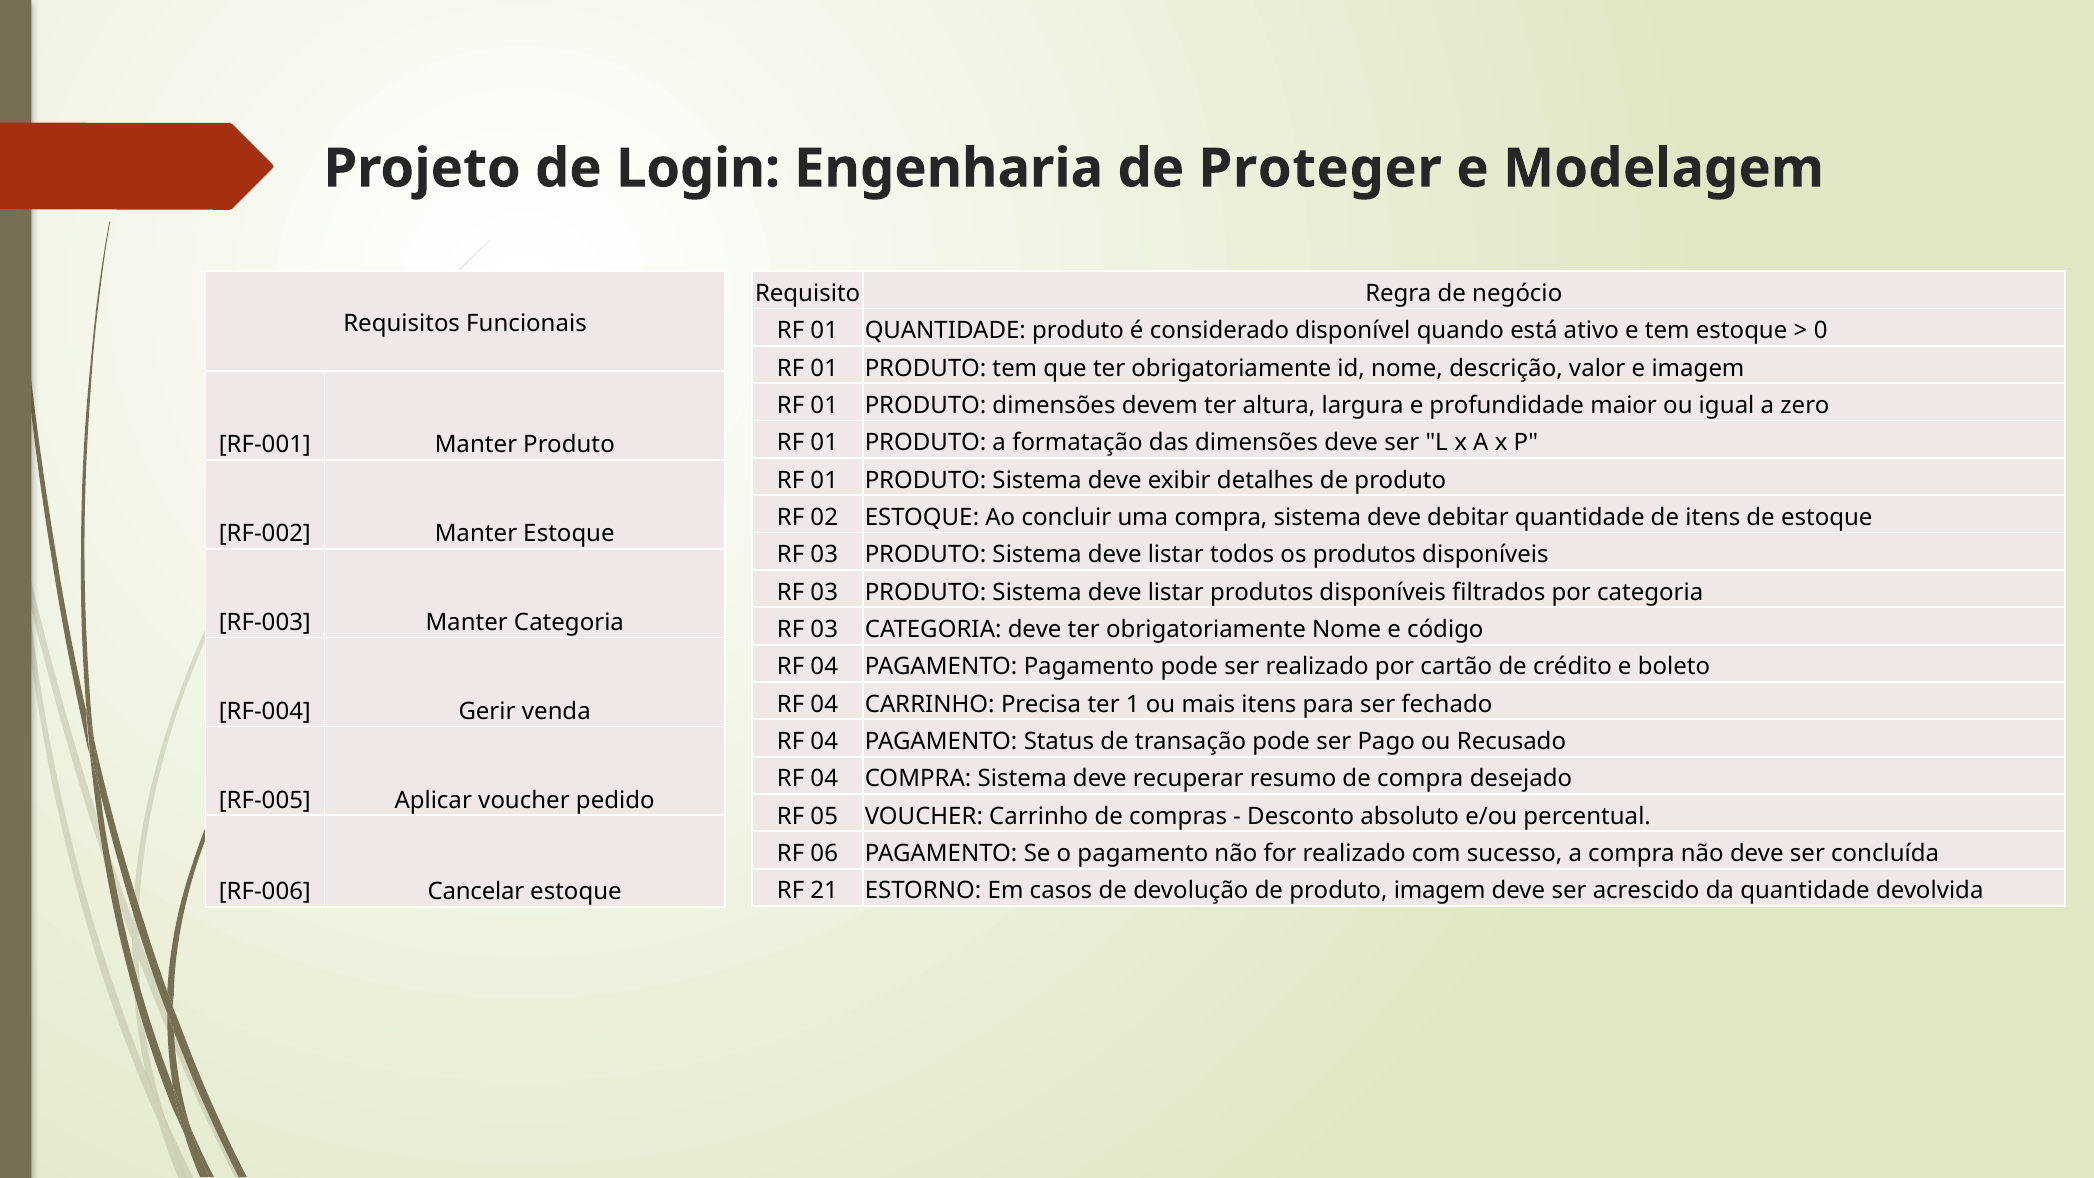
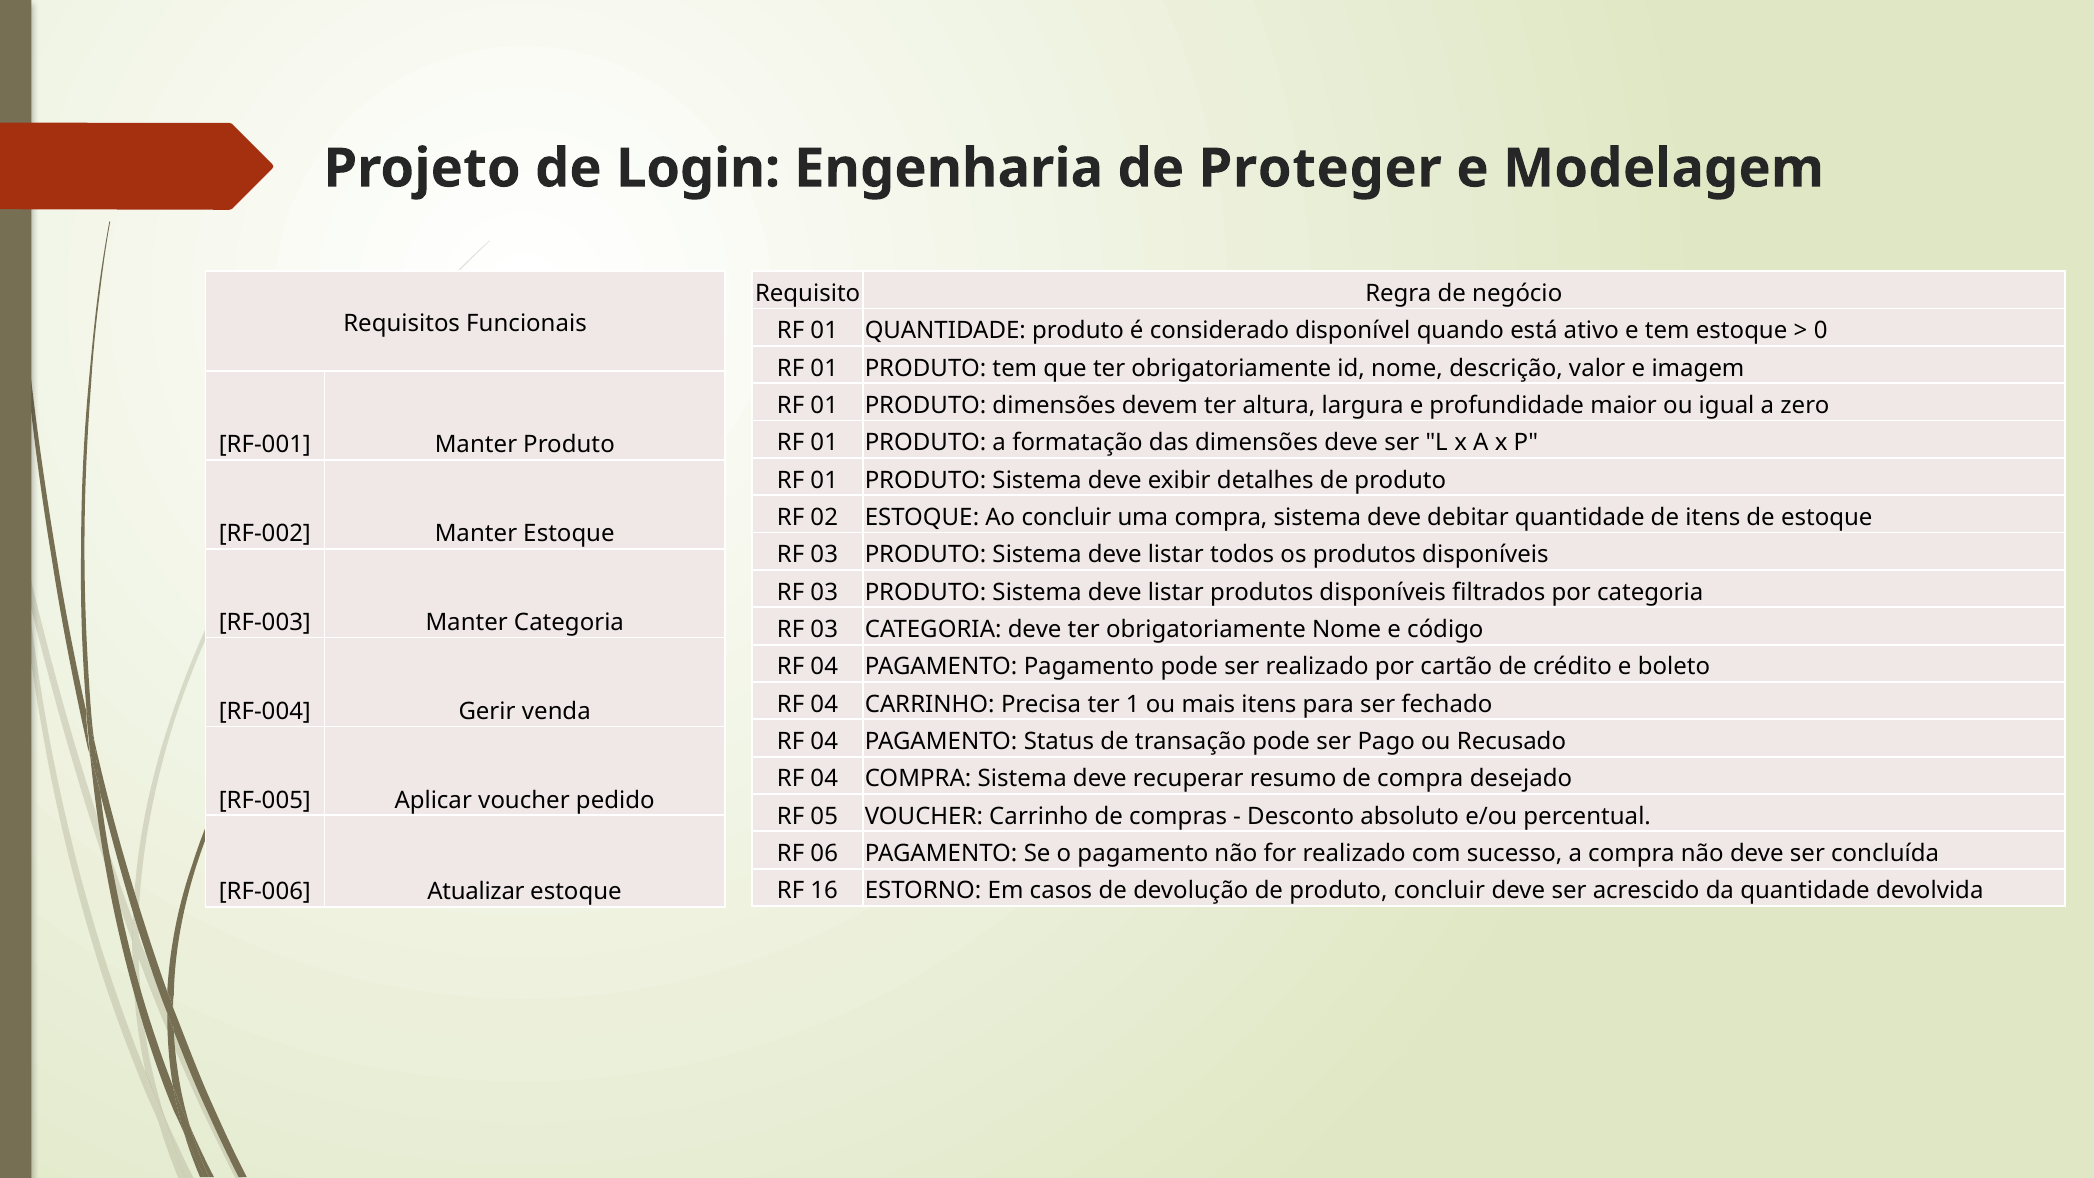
21: 21 -> 16
produto imagem: imagem -> concluir
Cancelar: Cancelar -> Atualizar
